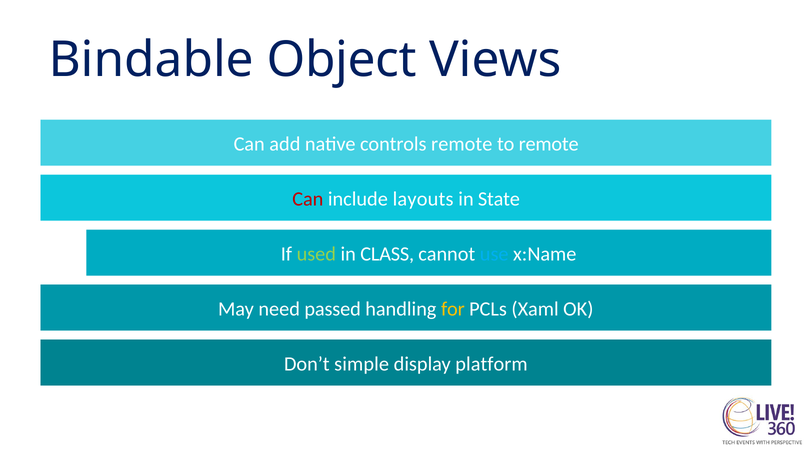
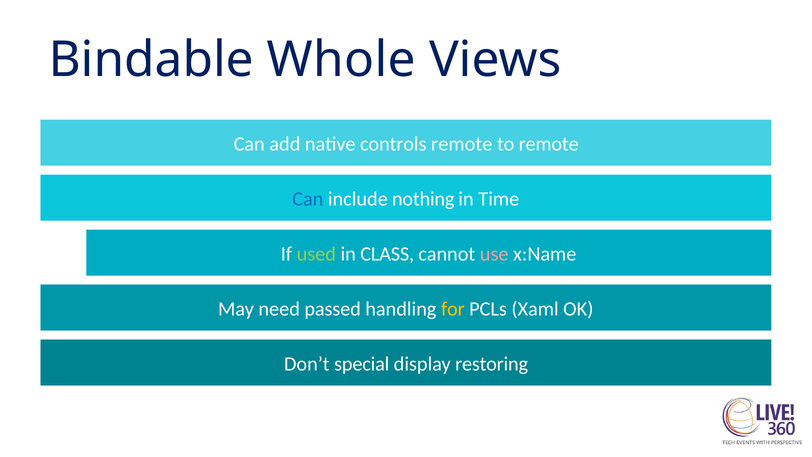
Object: Object -> Whole
Can at (308, 199) colour: red -> blue
layouts: layouts -> nothing
State: State -> Time
use colour: light blue -> pink
simple: simple -> special
platform: platform -> restoring
